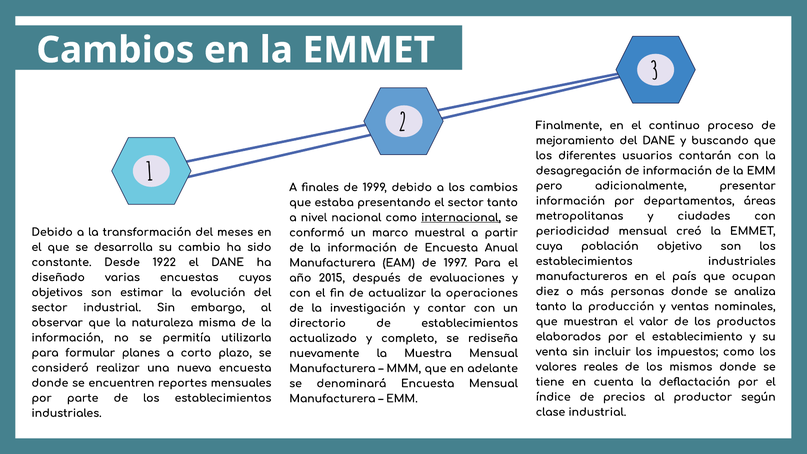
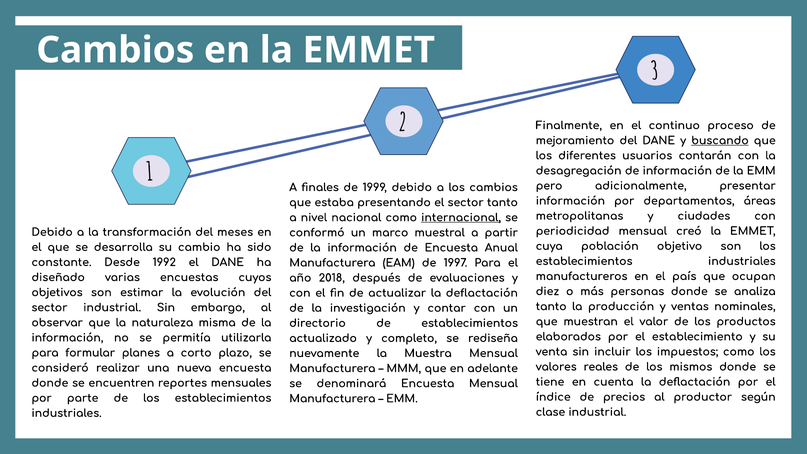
buscando underline: none -> present
1922: 1922 -> 1992
2015: 2015 -> 2018
actualizar la operaciones: operaciones -> deflactación
